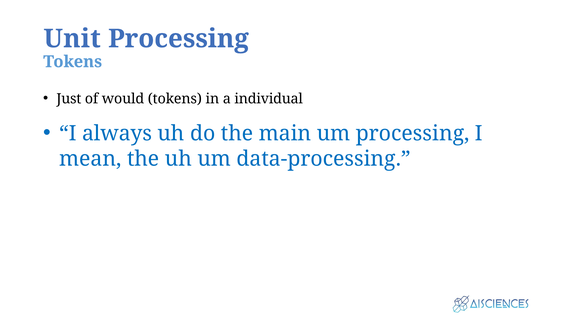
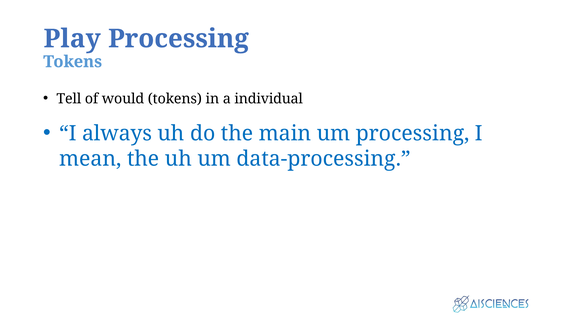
Unit: Unit -> Play
Just: Just -> Tell
